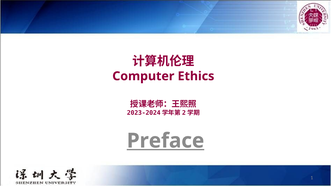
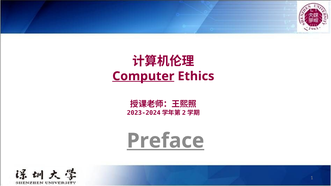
Computer underline: none -> present
